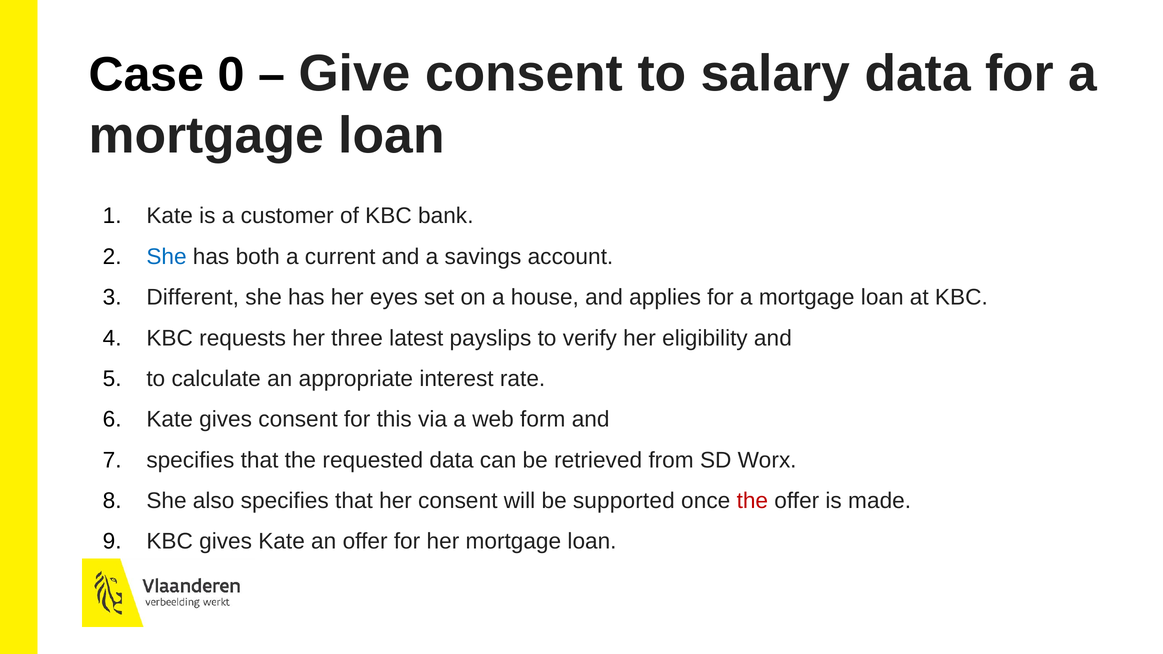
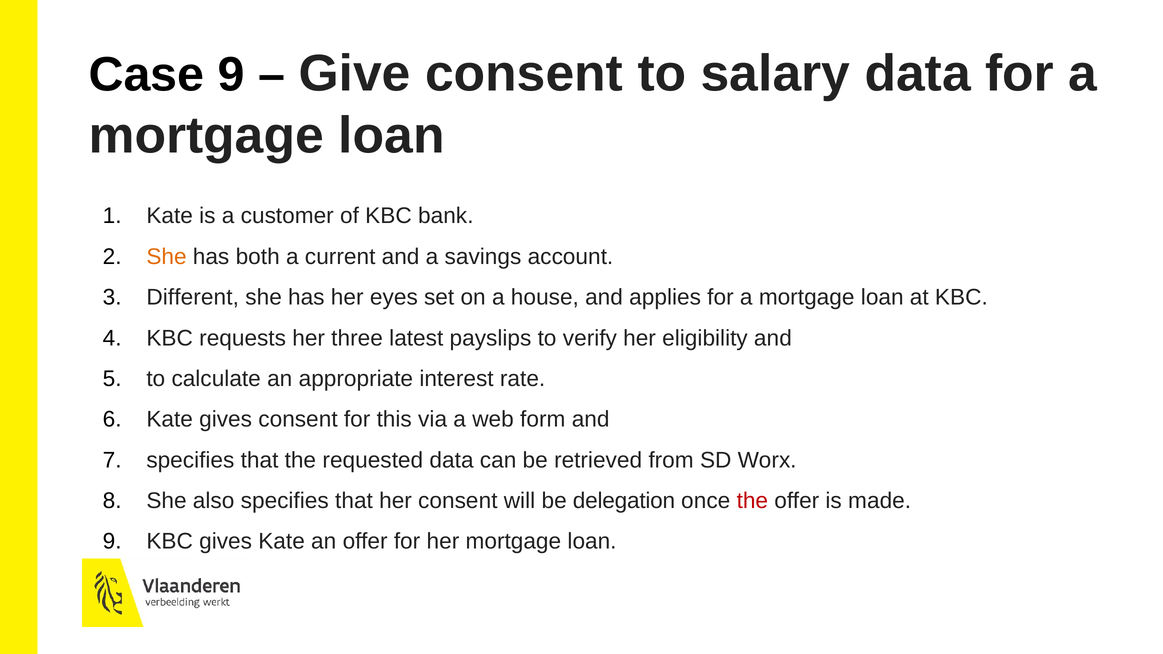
Case 0: 0 -> 9
She at (166, 257) colour: blue -> orange
supported: supported -> delegation
